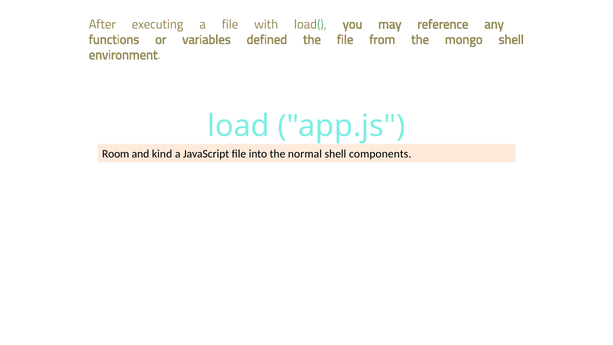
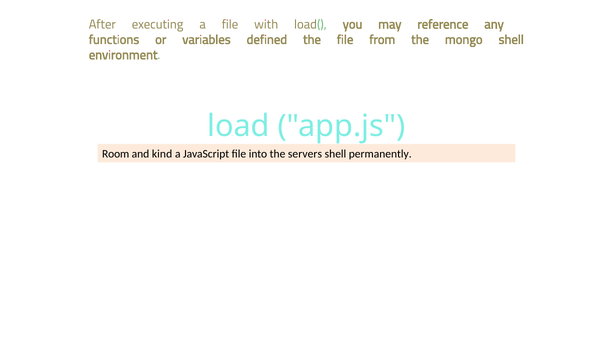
normal: normal -> servers
components: components -> permanently
